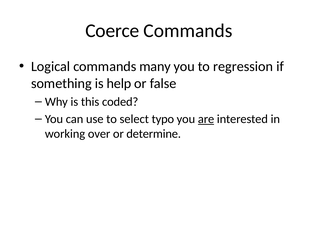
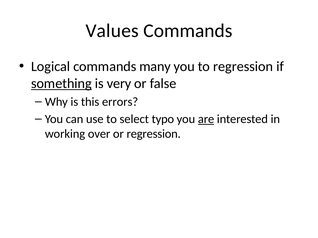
Coerce: Coerce -> Values
something underline: none -> present
help: help -> very
coded: coded -> errors
or determine: determine -> regression
